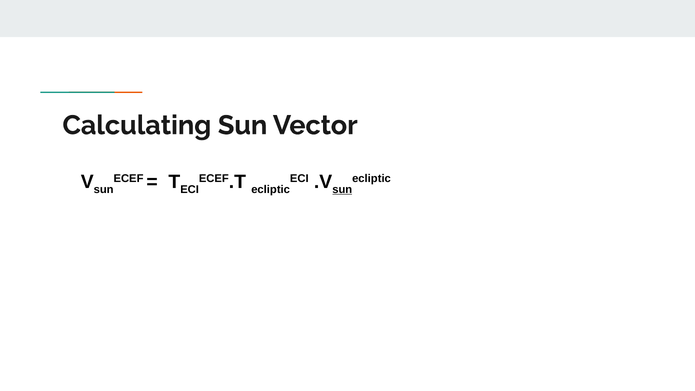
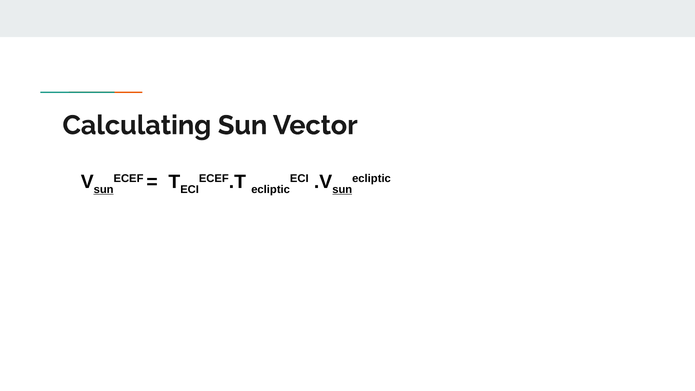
sun at (104, 189) underline: none -> present
